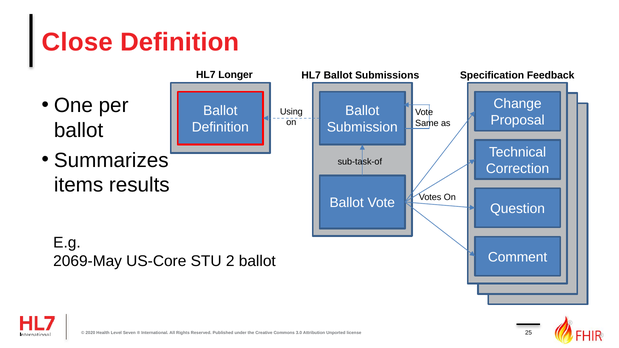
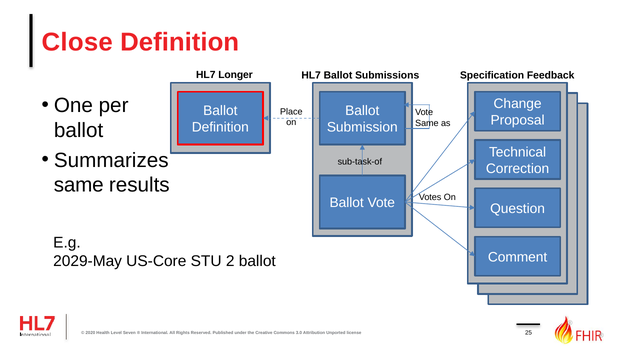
Using: Using -> Place
items at (79, 185): items -> same
2069-May: 2069-May -> 2029-May
